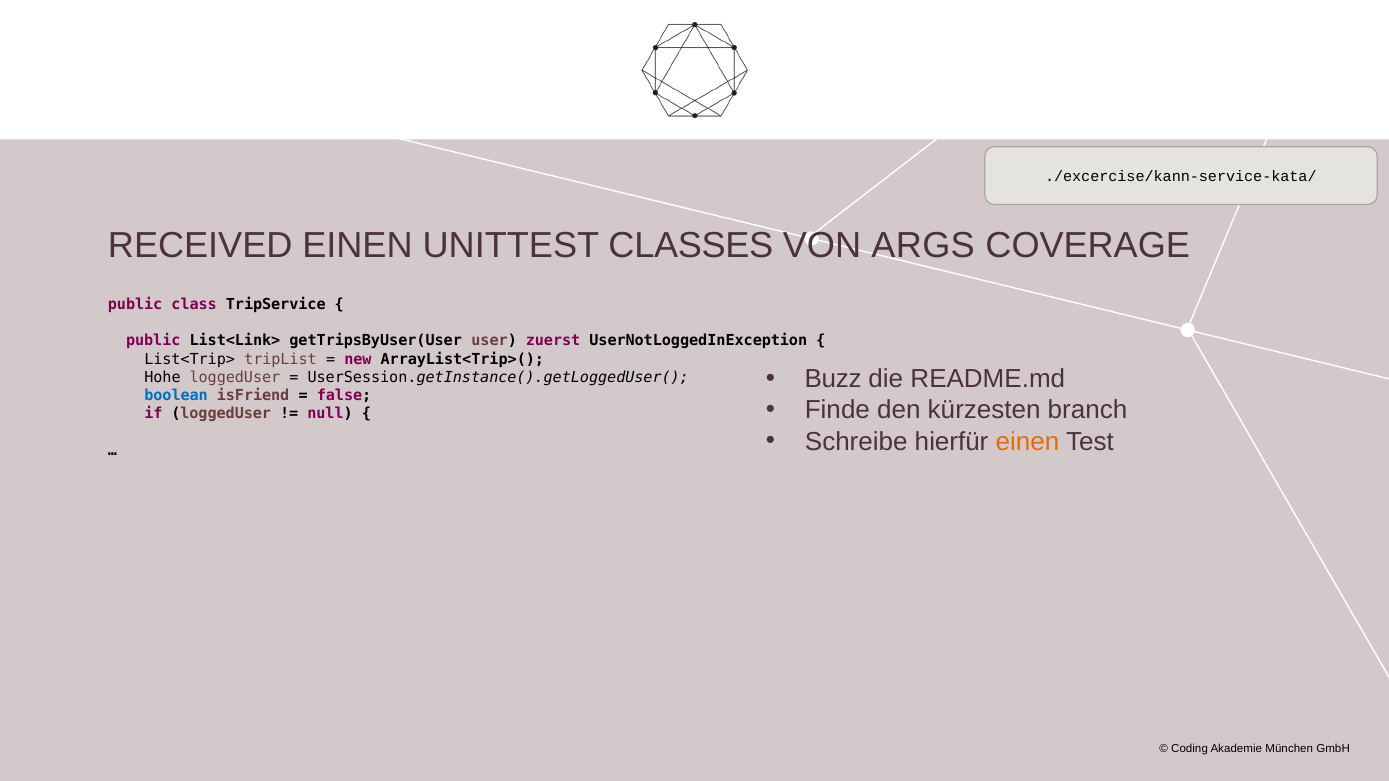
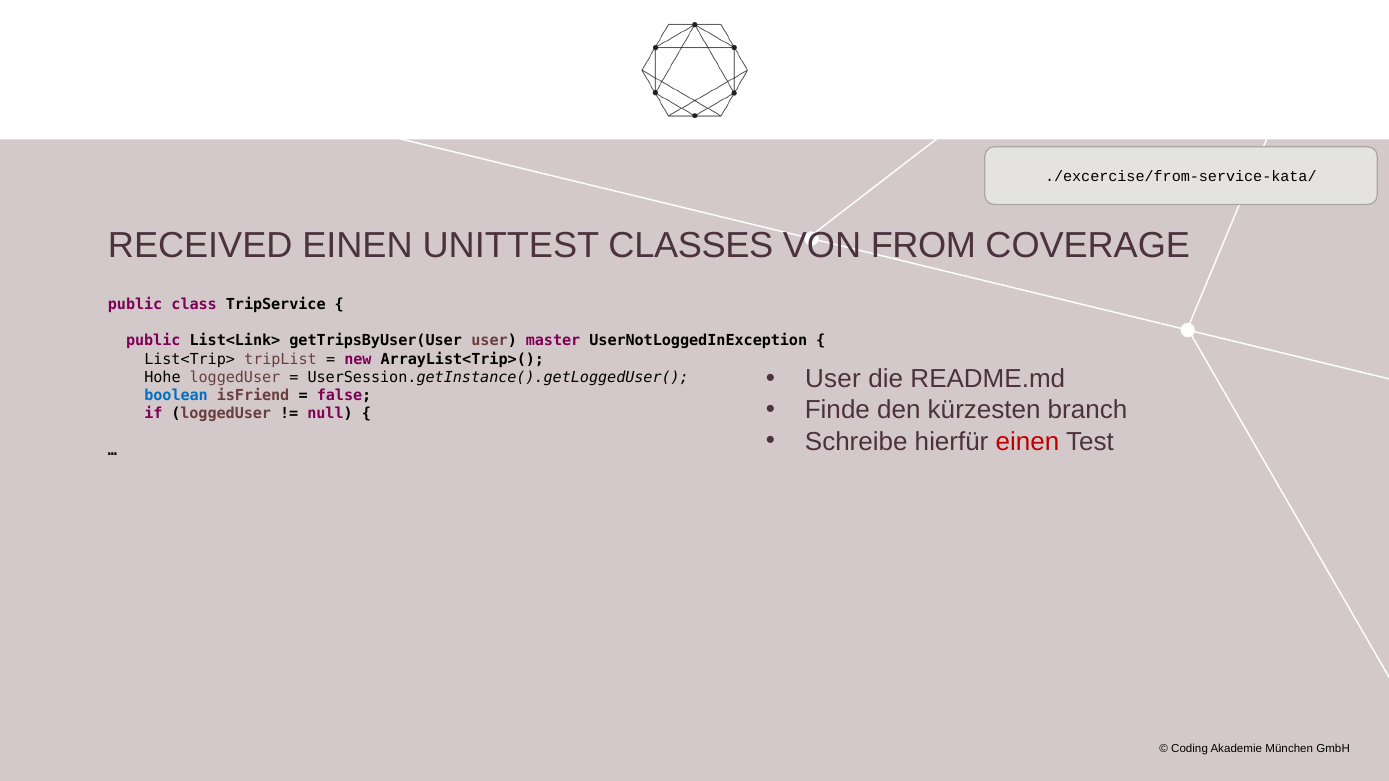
./excercise/kann-service-kata/: ./excercise/kann-service-kata/ -> ./excercise/from-service-kata/
ARGS: ARGS -> FROM
zuerst: zuerst -> master
Buzz at (833, 379): Buzz -> User
einen at (1028, 442) colour: orange -> red
